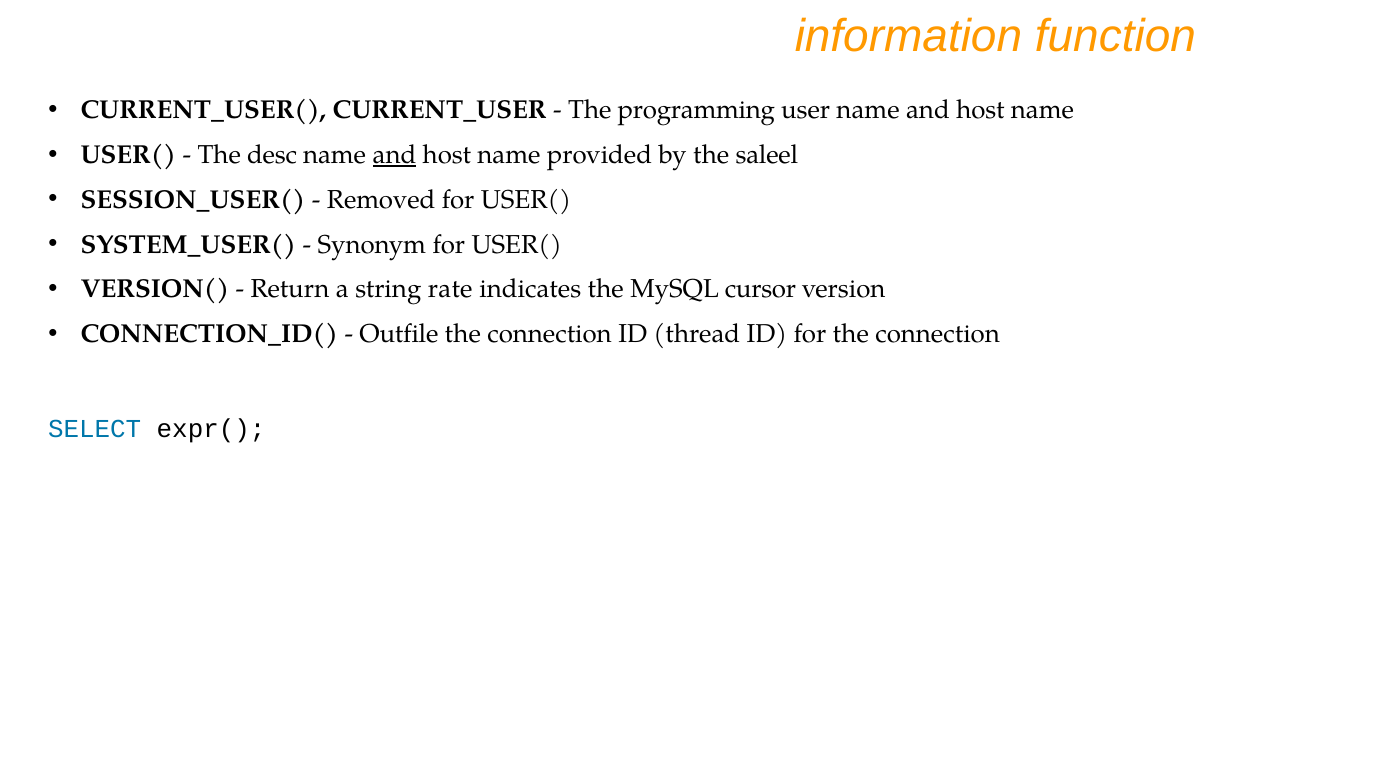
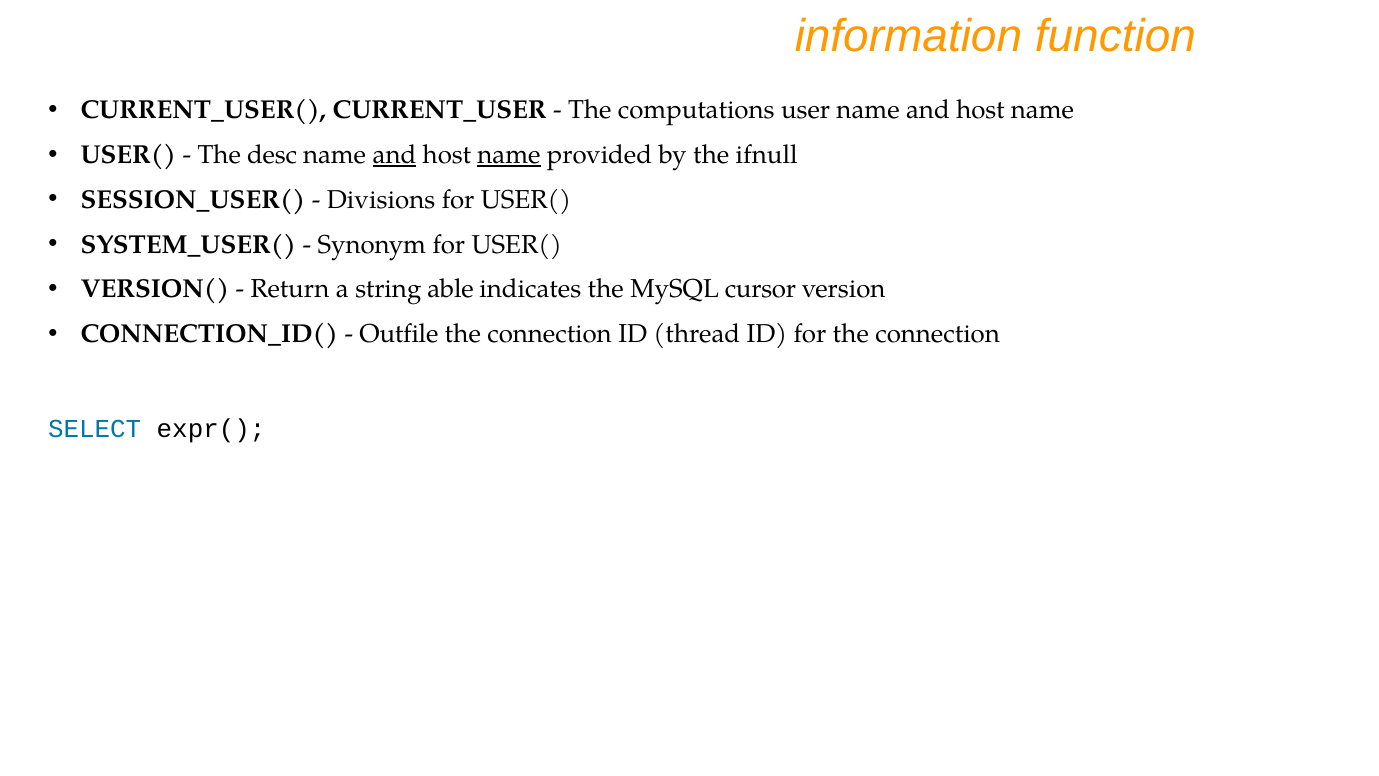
programming: programming -> computations
name at (509, 155) underline: none -> present
saleel: saleel -> ifnull
Removed: Removed -> Divisions
rate: rate -> able
